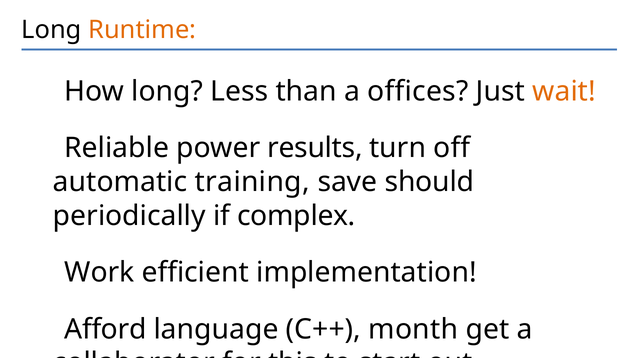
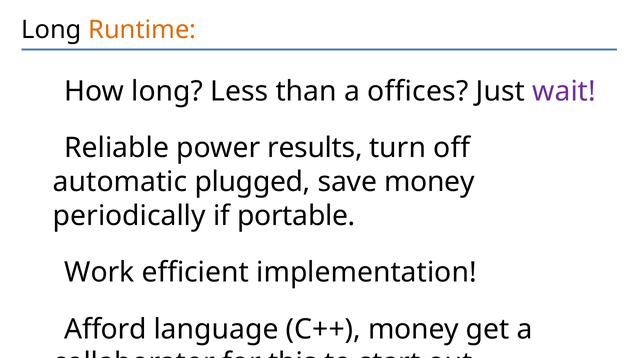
wait colour: orange -> purple
training: training -> plugged
save should: should -> money
complex: complex -> portable
C++ month: month -> money
